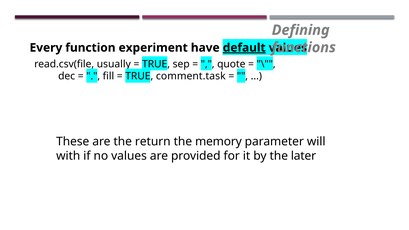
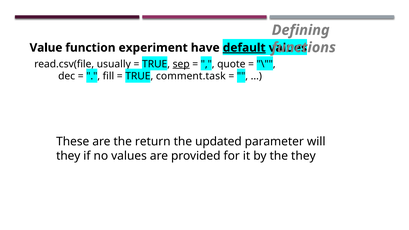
Every: Every -> Value
sep underline: none -> present
memory: memory -> updated
with at (68, 156): with -> they
the later: later -> they
